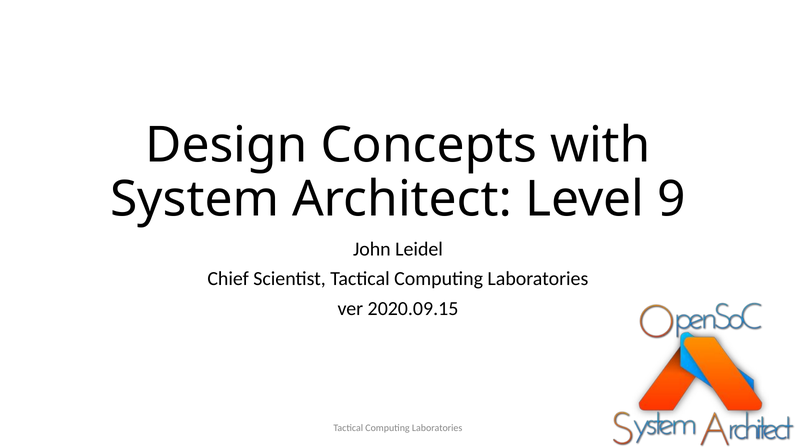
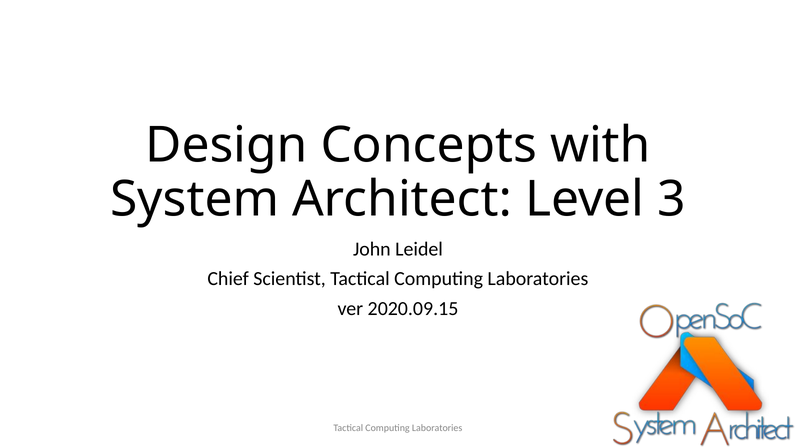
9: 9 -> 3
